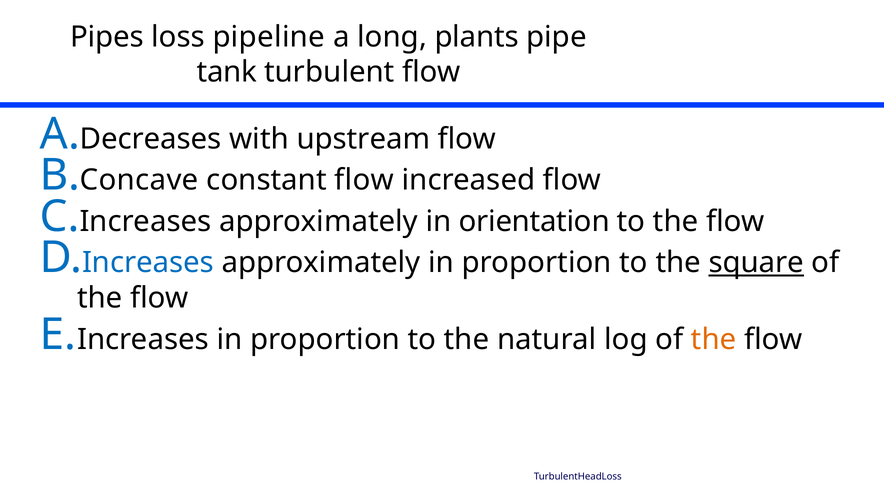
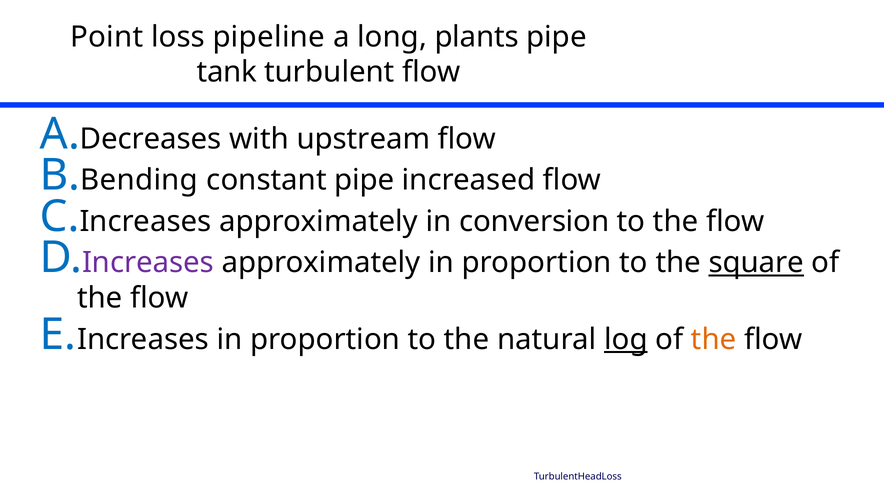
Pipes: Pipes -> Point
Concave: Concave -> Bending
constant flow: flow -> pipe
orientation: orientation -> conversion
Increases at (148, 263) colour: blue -> purple
log underline: none -> present
